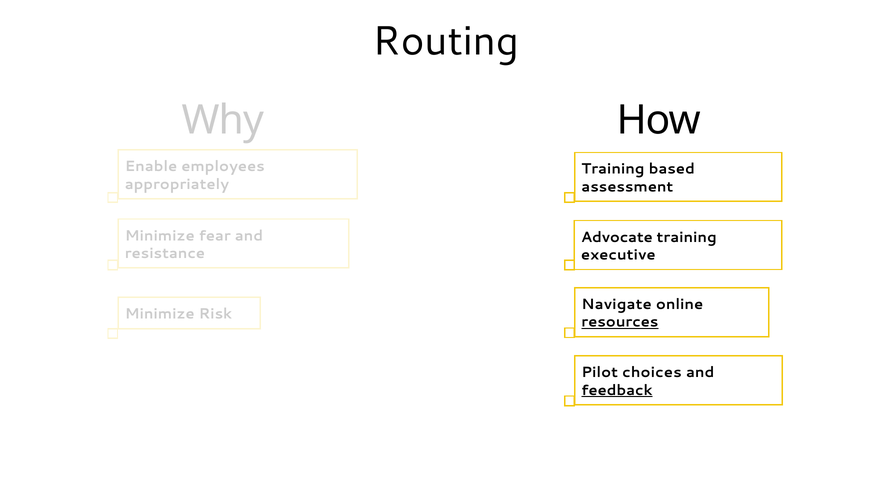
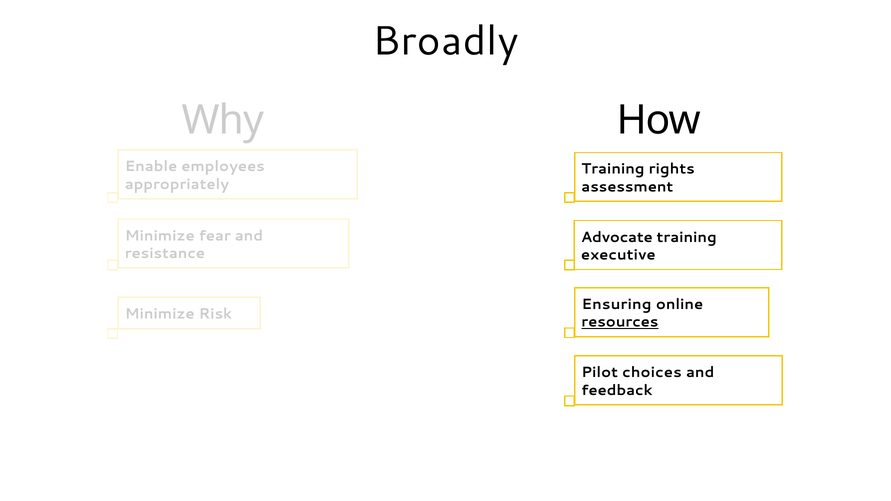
Routing: Routing -> Broadly
based: based -> rights
Navigate: Navigate -> Ensuring
feedback underline: present -> none
